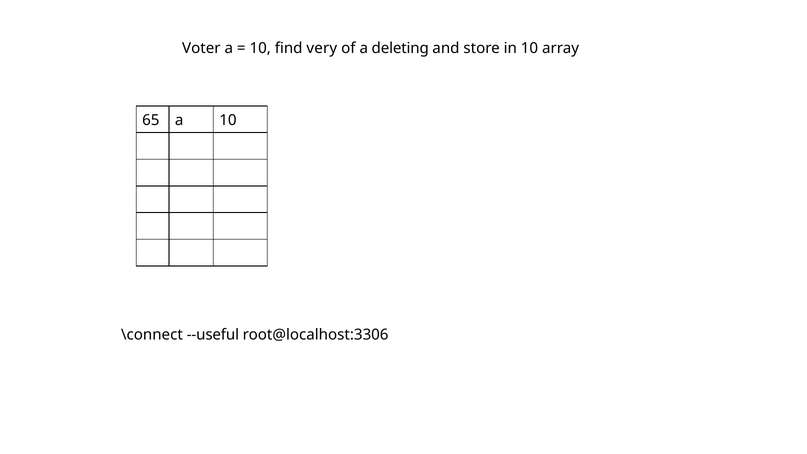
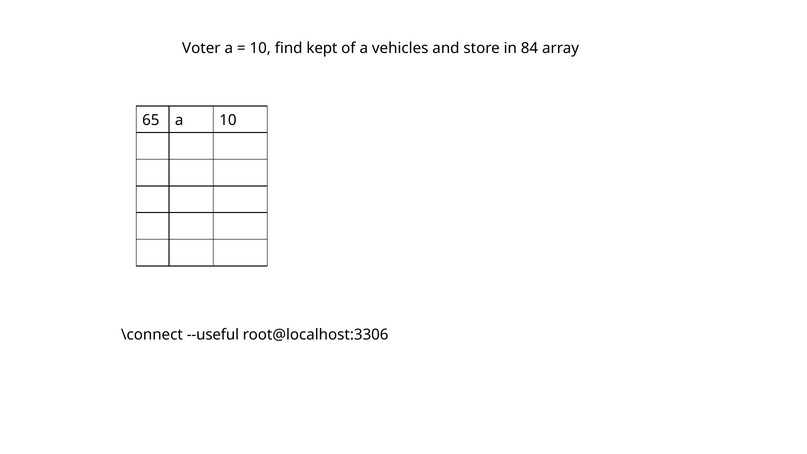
very: very -> kept
deleting: deleting -> vehicles
in 10: 10 -> 84
